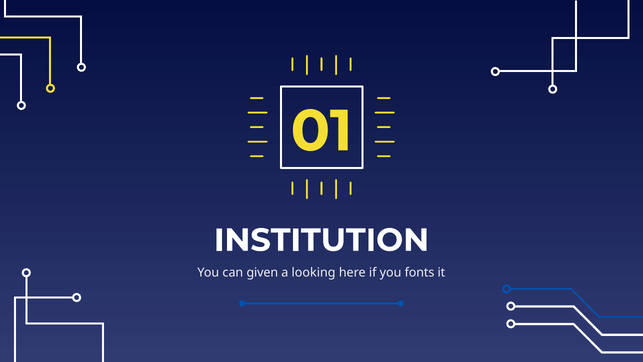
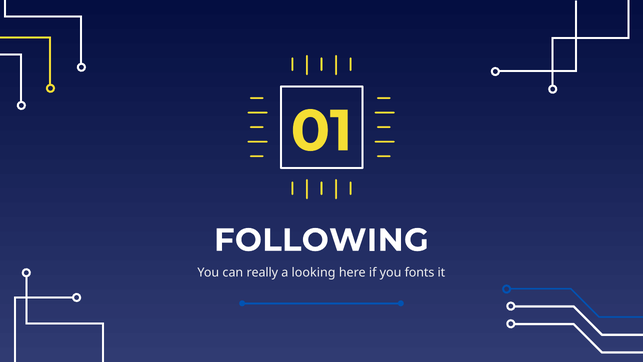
INSTITUTION: INSTITUTION -> FOLLOWING
given: given -> really
